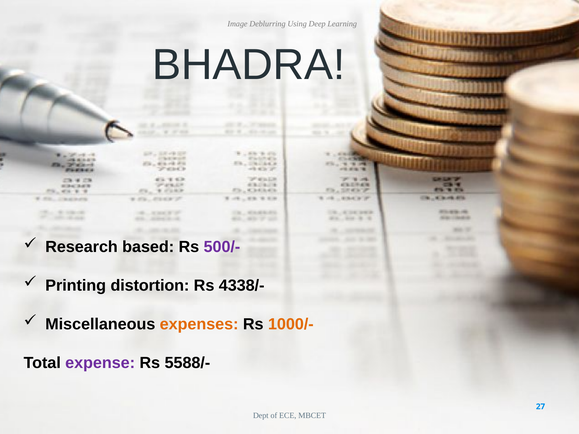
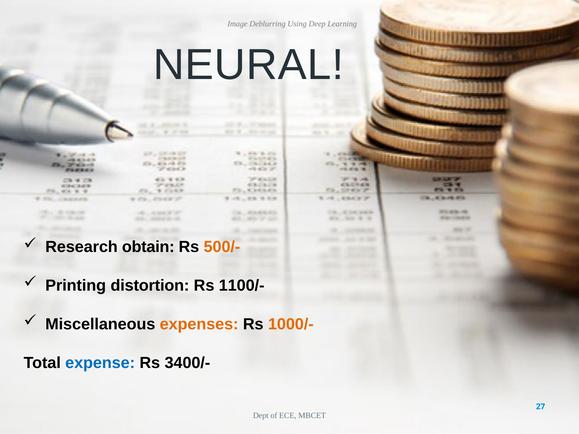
BHADRA: BHADRA -> NEURAL
based: based -> obtain
500/- colour: purple -> orange
4338/-: 4338/- -> 1100/-
expense colour: purple -> blue
5588/-: 5588/- -> 3400/-
